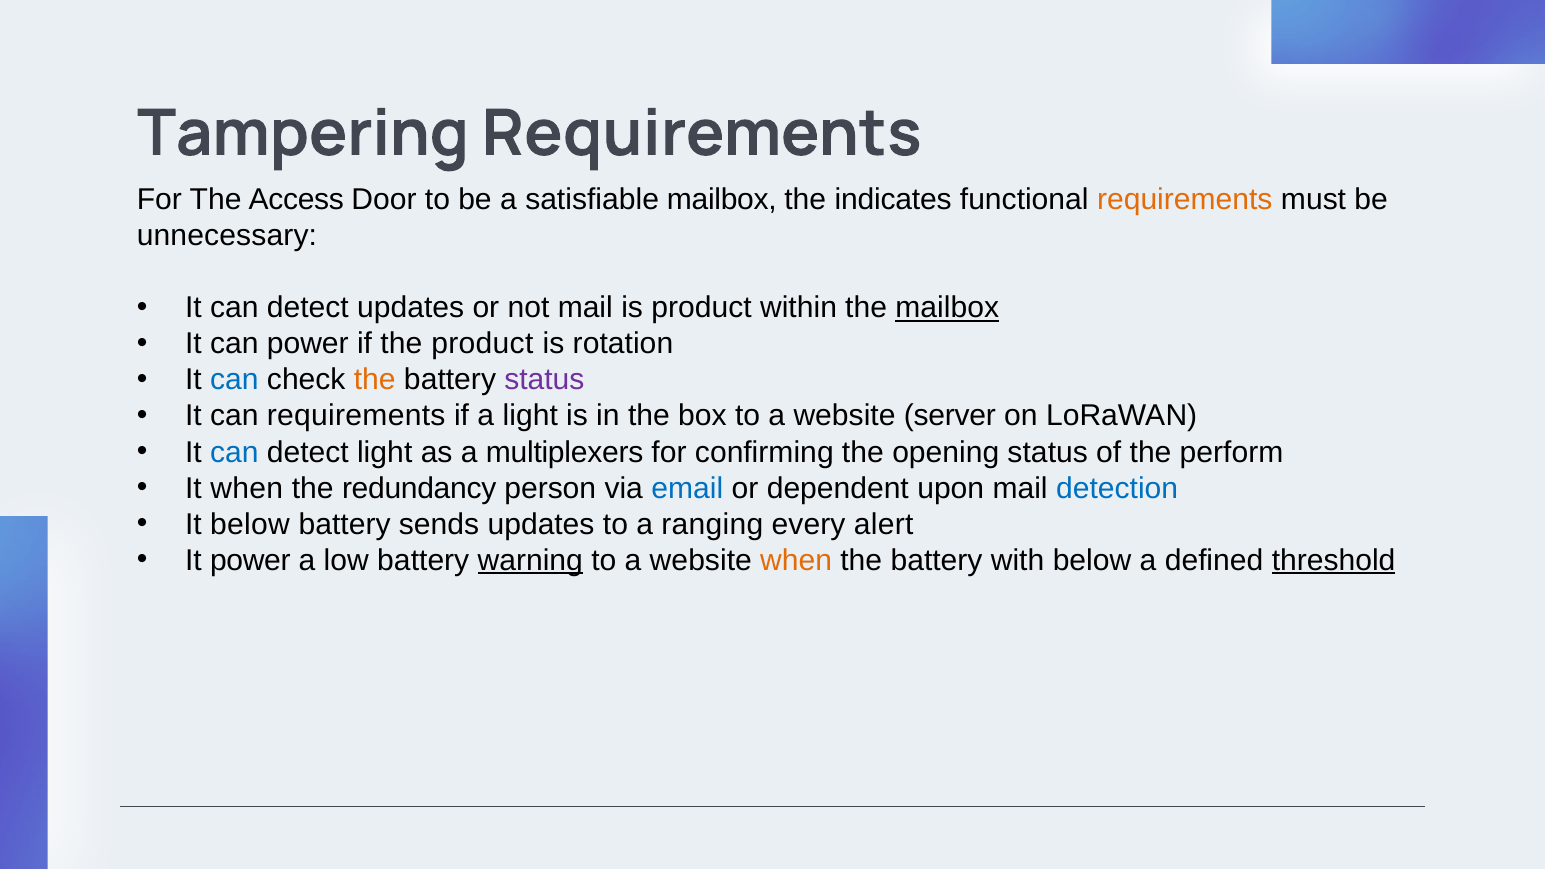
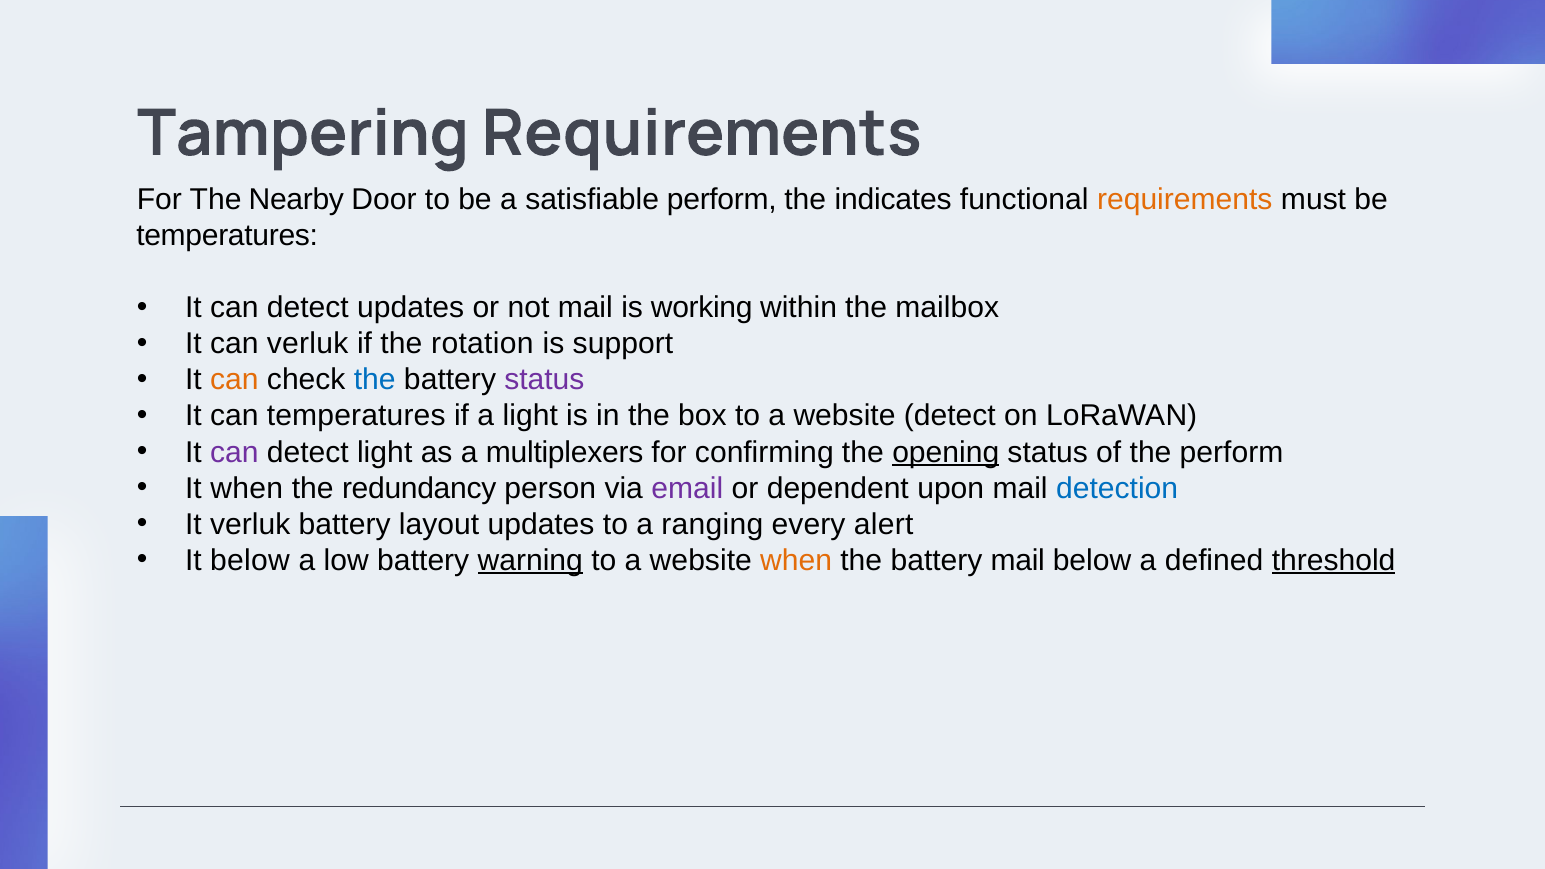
Access: Access -> Nearby
satisfiable mailbox: mailbox -> perform
unnecessary at (227, 236): unnecessary -> temperatures
is product: product -> working
mailbox at (947, 308) underline: present -> none
can power: power -> verluk
the product: product -> rotation
rotation: rotation -> support
can at (234, 380) colour: blue -> orange
the at (375, 380) colour: orange -> blue
can requirements: requirements -> temperatures
website server: server -> detect
can at (234, 452) colour: blue -> purple
opening underline: none -> present
email colour: blue -> purple
It below: below -> verluk
sends: sends -> layout
It power: power -> below
battery with: with -> mail
